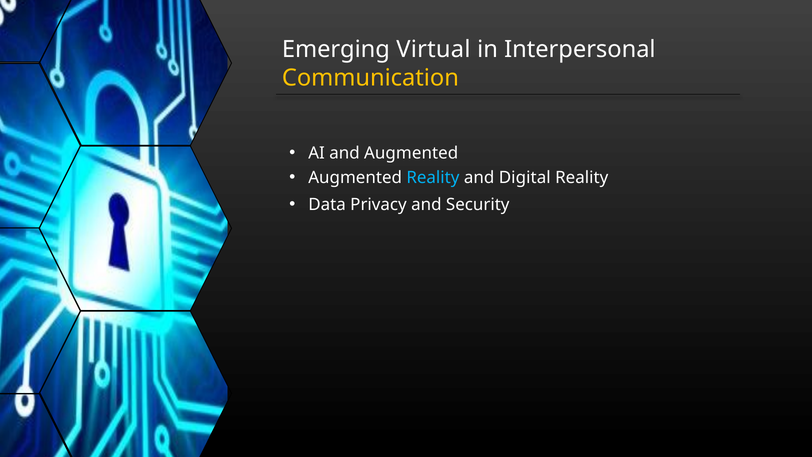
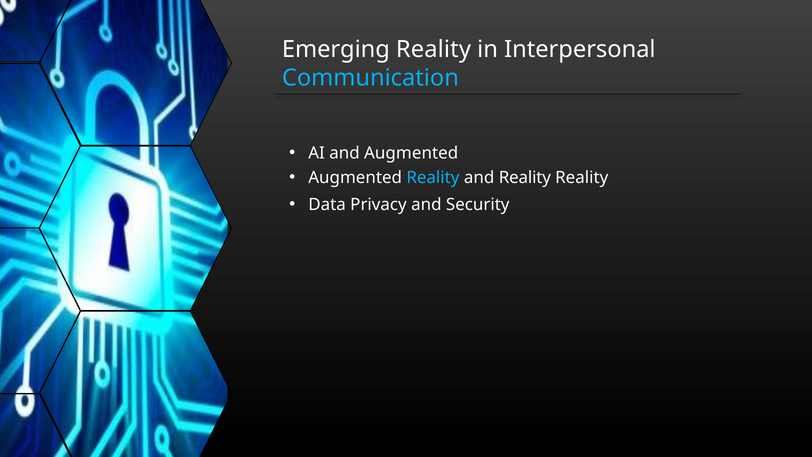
Emerging Virtual: Virtual -> Reality
Communication colour: yellow -> light blue
and Digital: Digital -> Reality
